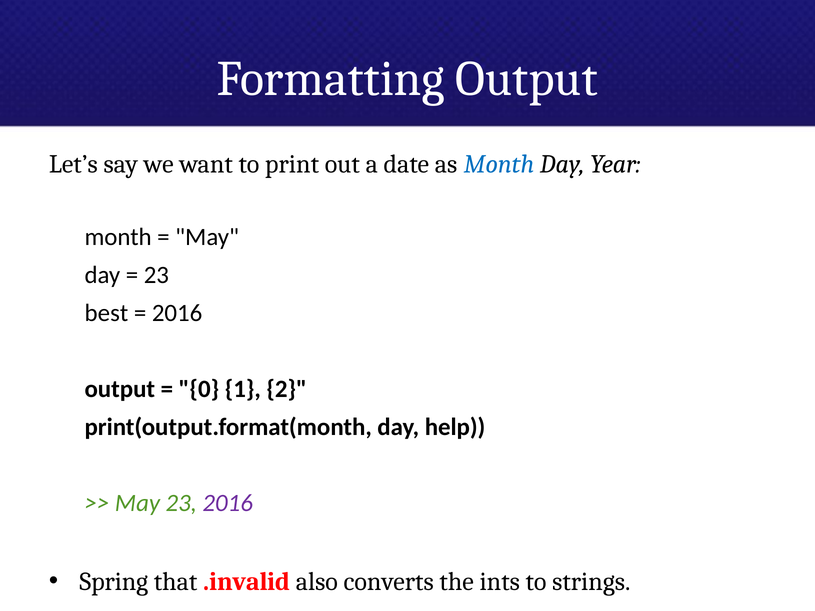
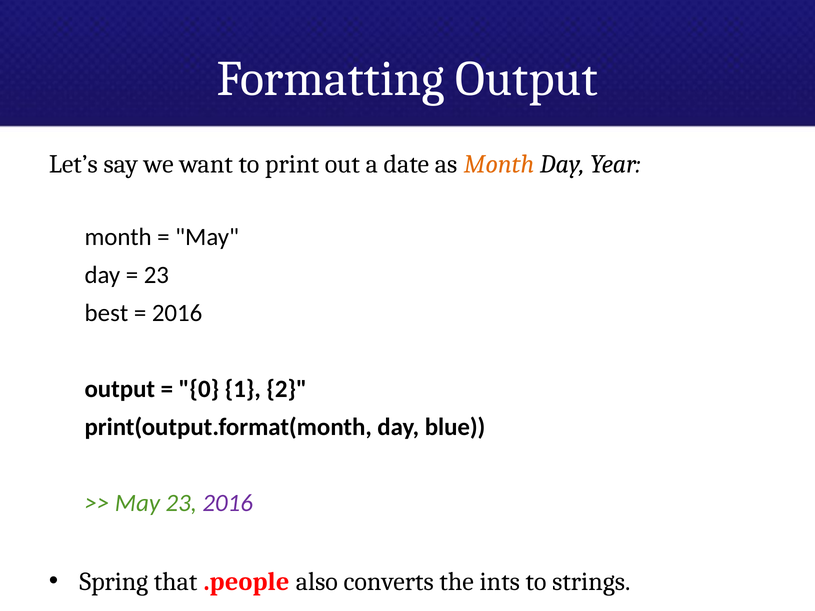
Month at (499, 164) colour: blue -> orange
help: help -> blue
.invalid: .invalid -> .people
